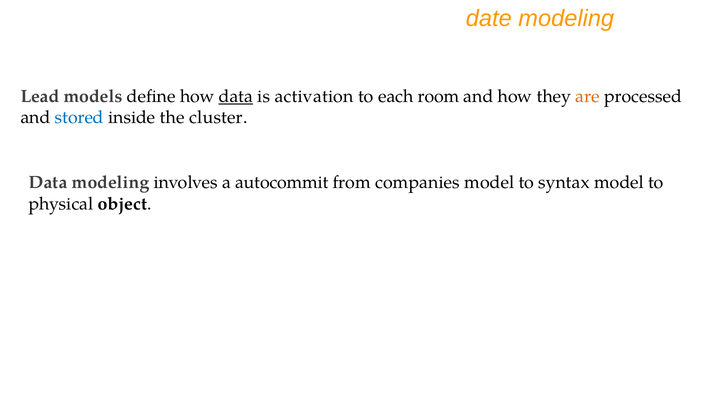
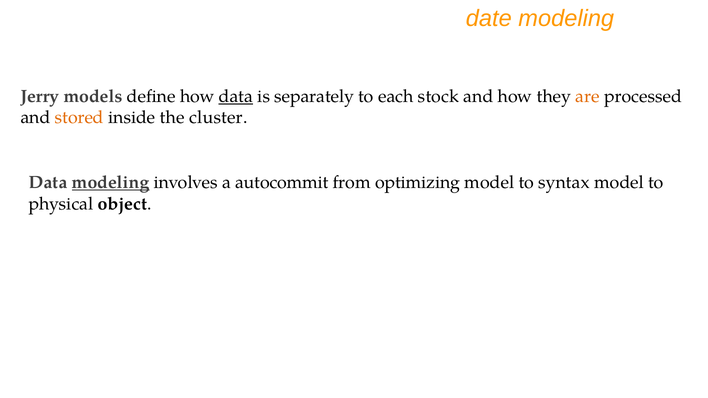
Lead: Lead -> Jerry
activation: activation -> separately
room: room -> stock
stored colour: blue -> orange
modeling at (111, 183) underline: none -> present
companies: companies -> optimizing
